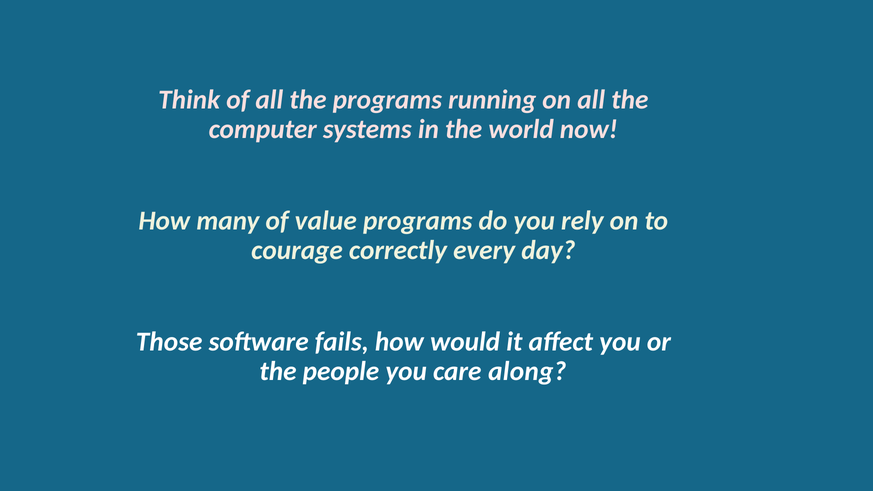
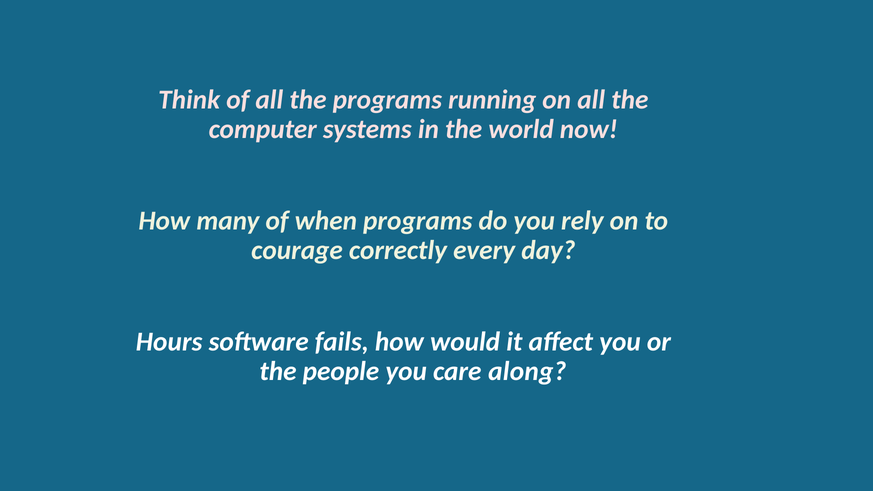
value: value -> when
Those: Those -> Hours
